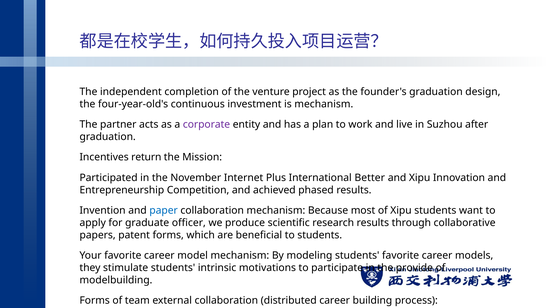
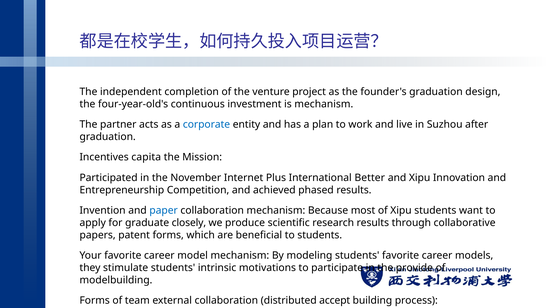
corporate colour: purple -> blue
return: return -> capita
officer: officer -> closely
distributed career: career -> accept
